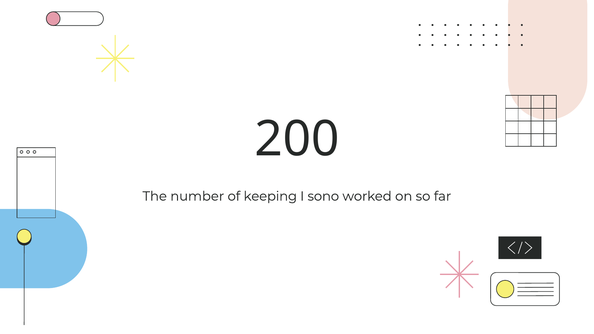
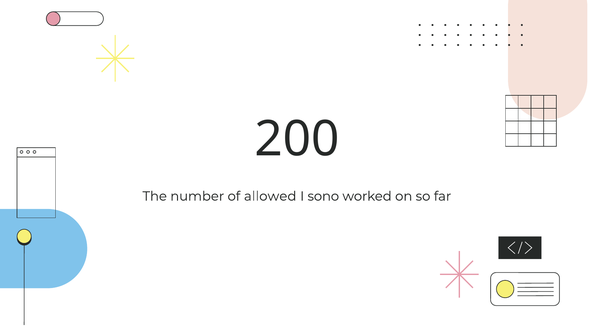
keeping: keeping -> allowed
